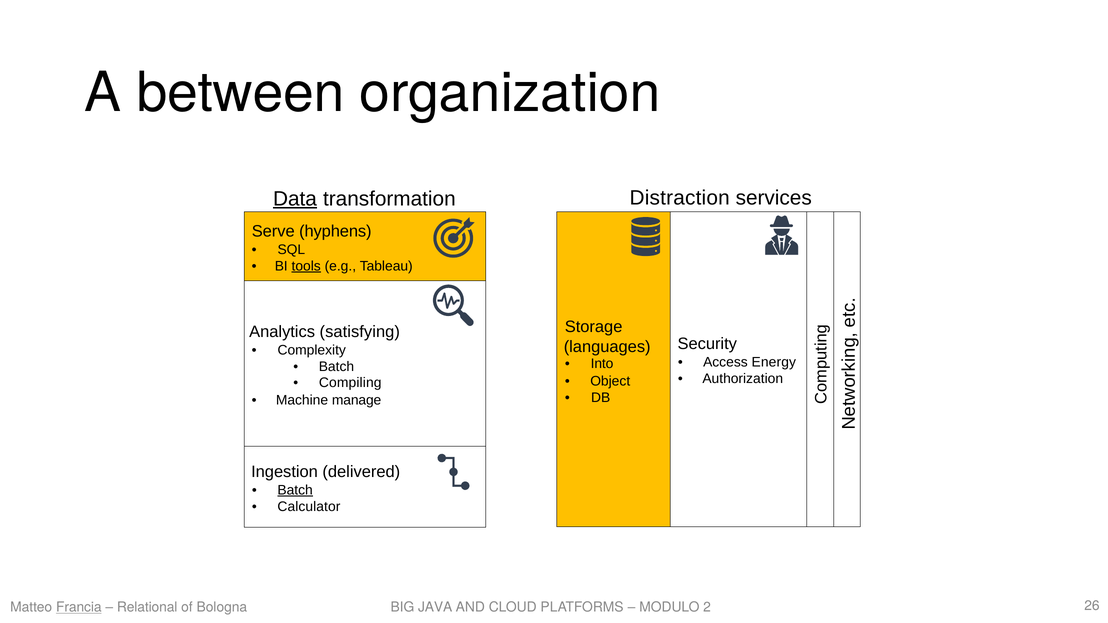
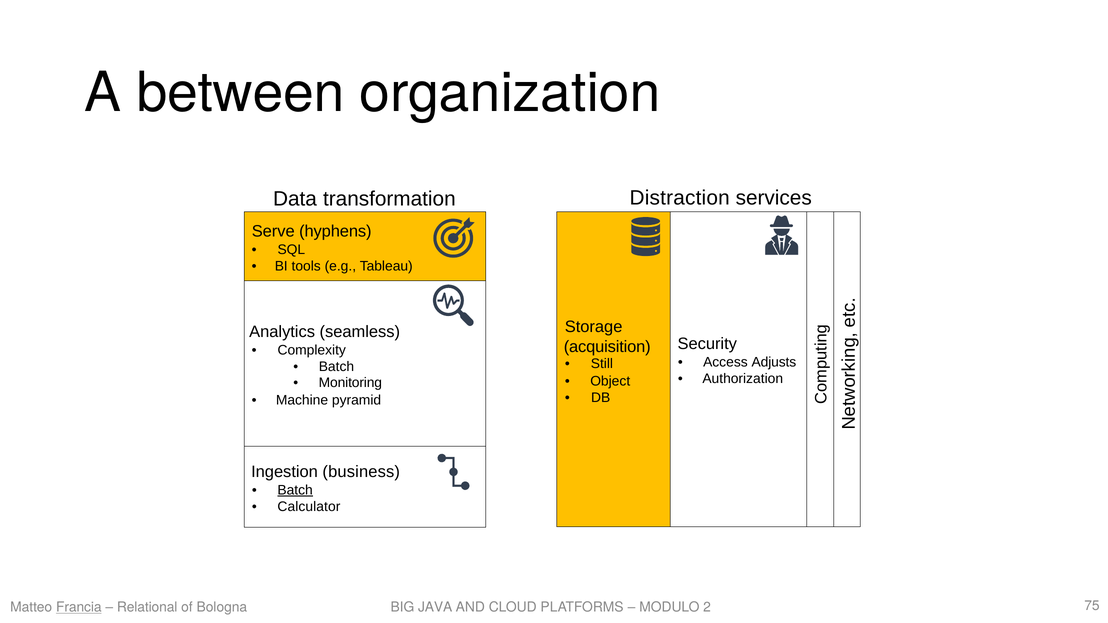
Data underline: present -> none
tools underline: present -> none
satisfying: satisfying -> seamless
languages: languages -> acquisition
Energy: Energy -> Adjusts
Into: Into -> Still
Compiling: Compiling -> Monitoring
manage: manage -> pyramid
delivered: delivered -> business
26: 26 -> 75
